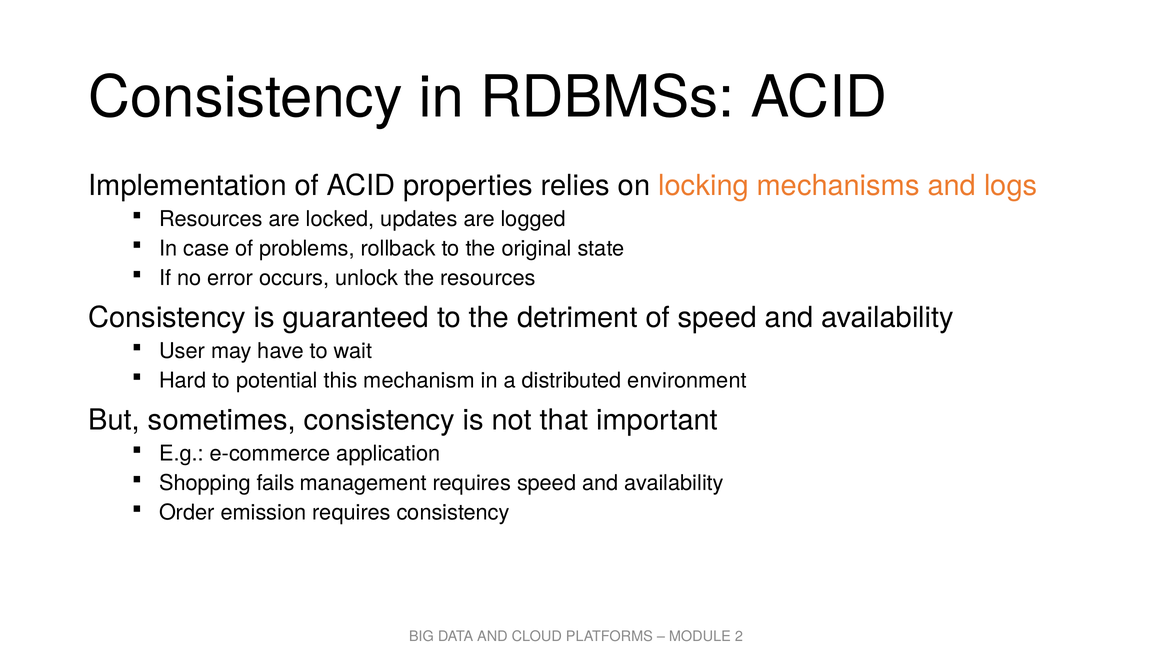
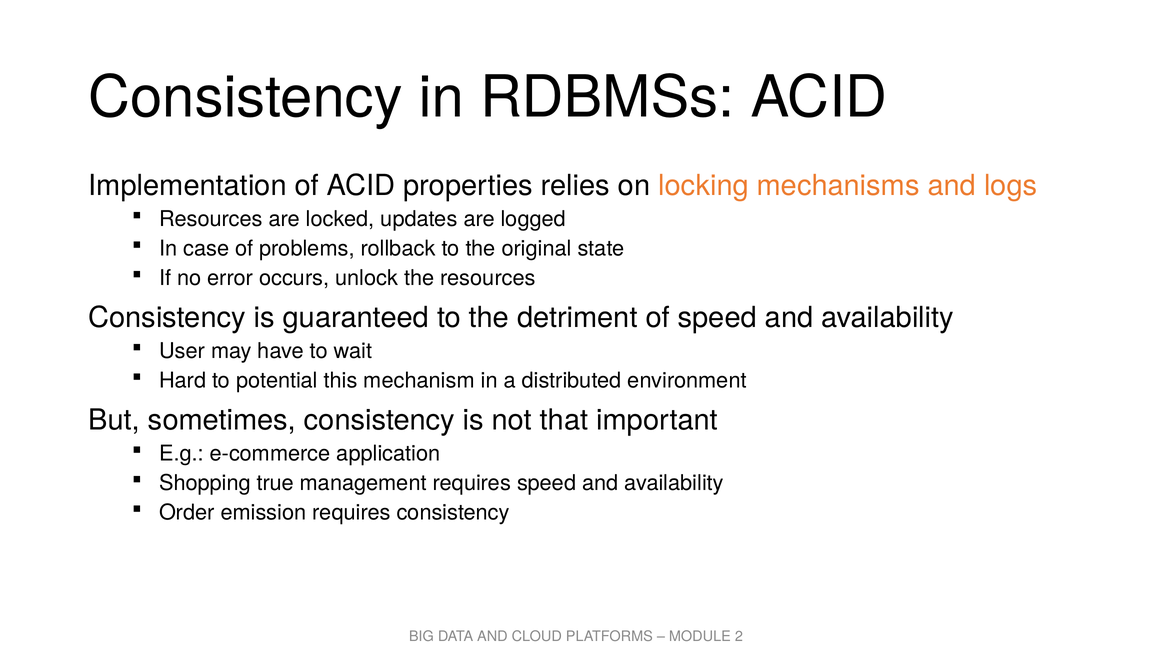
fails: fails -> true
